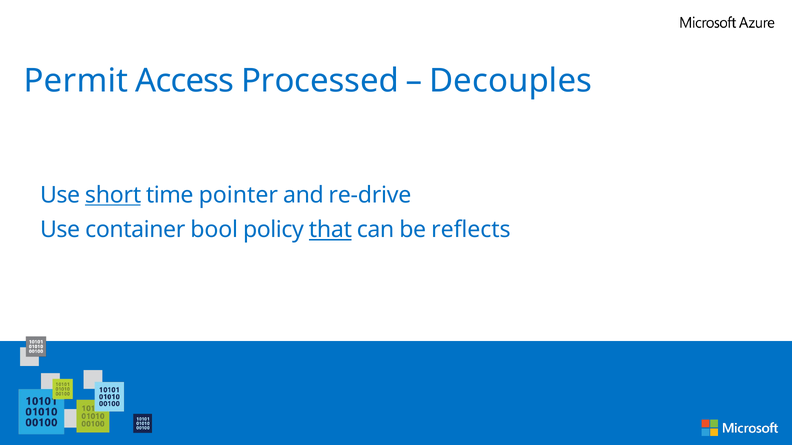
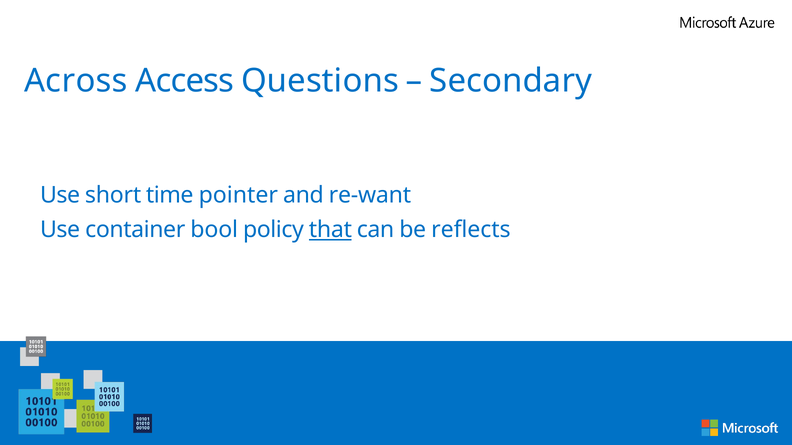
Permit: Permit -> Across
Processed: Processed -> Questions
Decouples: Decouples -> Secondary
short underline: present -> none
re-drive: re-drive -> re-want
